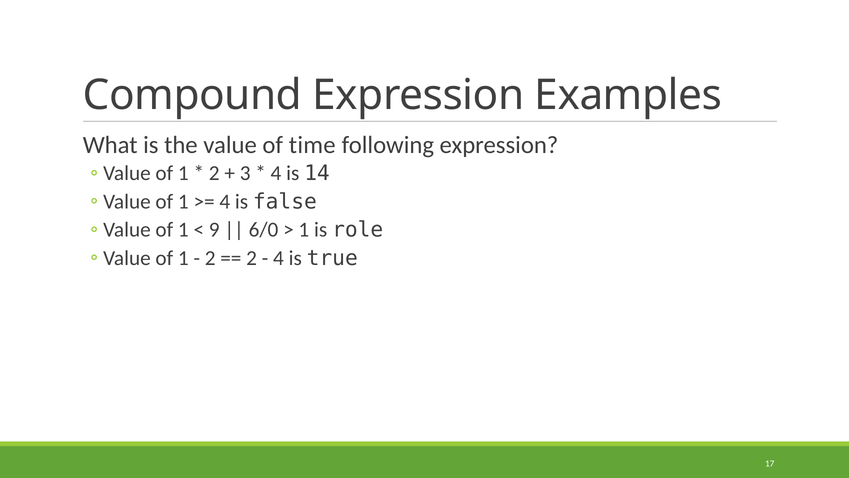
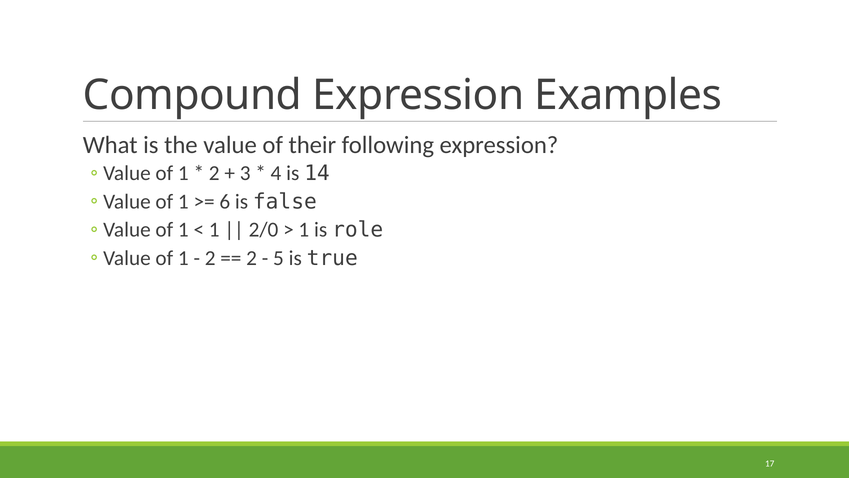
time: time -> their
4 at (225, 202): 4 -> 6
9 at (214, 230): 9 -> 1
6/0: 6/0 -> 2/0
4 at (278, 258): 4 -> 5
